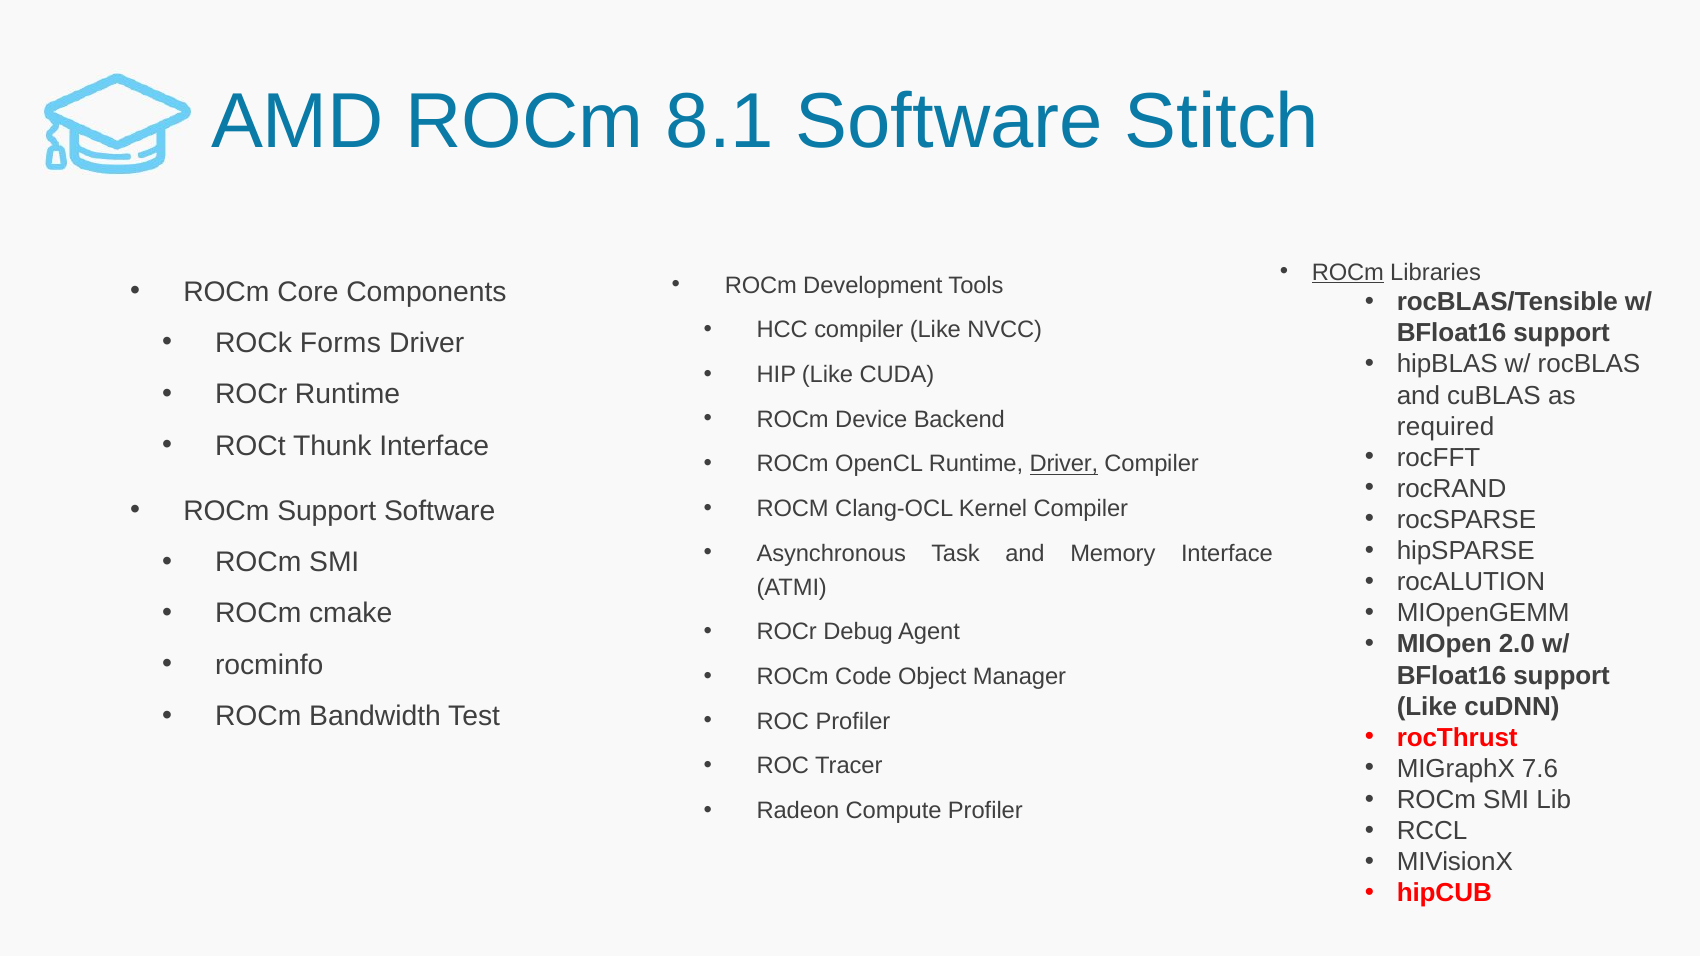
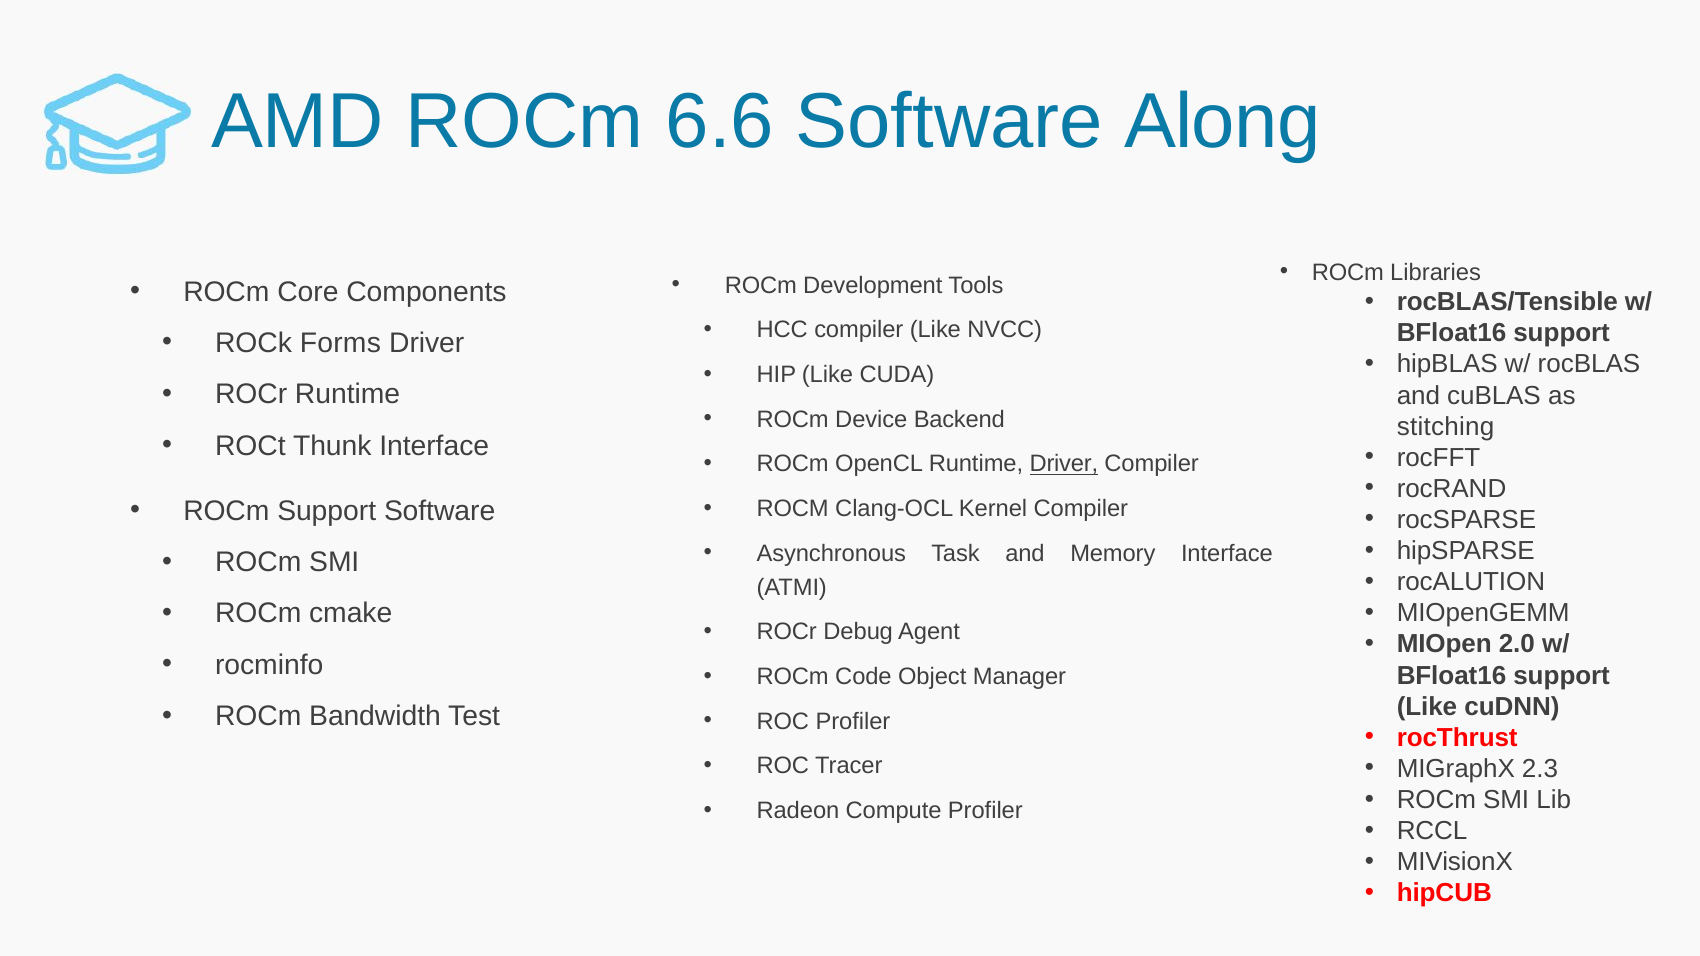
8.1: 8.1 -> 6.6
Stitch: Stitch -> Along
ROCm at (1348, 272) underline: present -> none
required: required -> stitching
7.6: 7.6 -> 2.3
